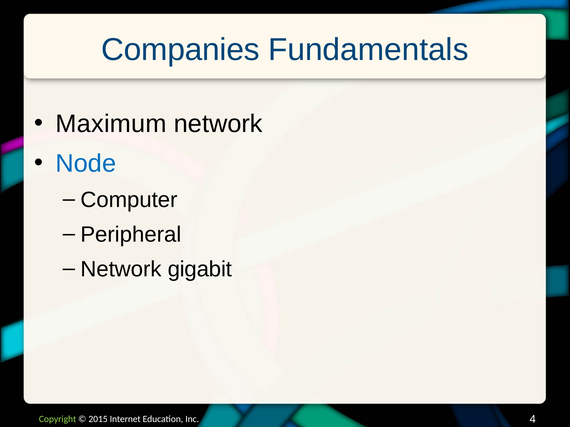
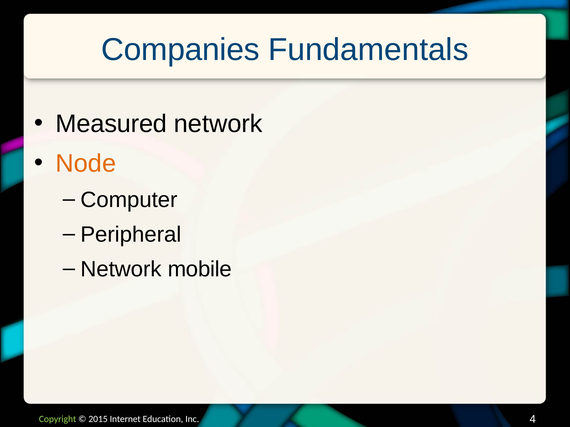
Maximum: Maximum -> Measured
Node colour: blue -> orange
gigabit: gigabit -> mobile
